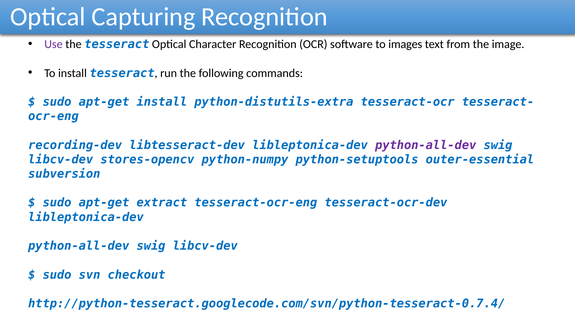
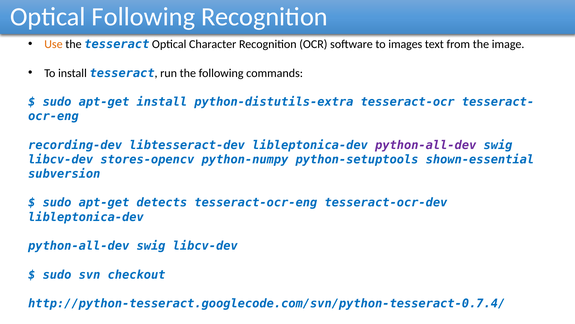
Optical Capturing: Capturing -> Following
Use colour: purple -> orange
outer-essential: outer-essential -> shown-essential
extract: extract -> detects
